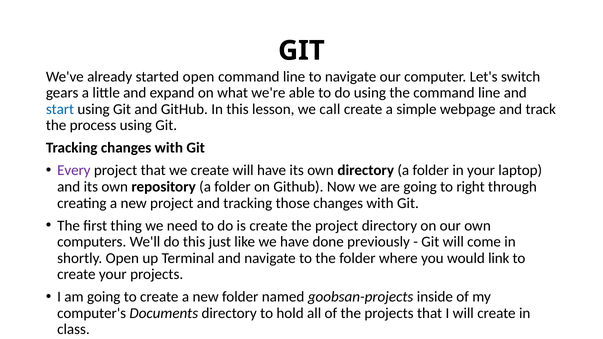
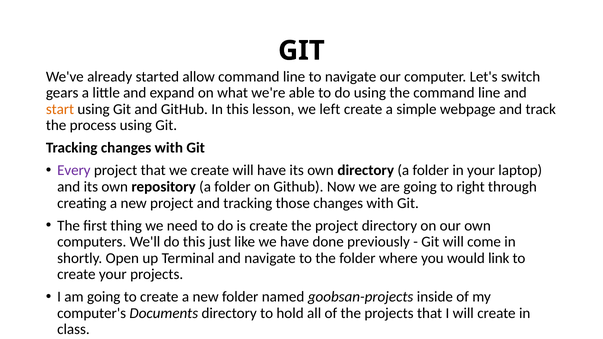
started open: open -> allow
start colour: blue -> orange
call: call -> left
